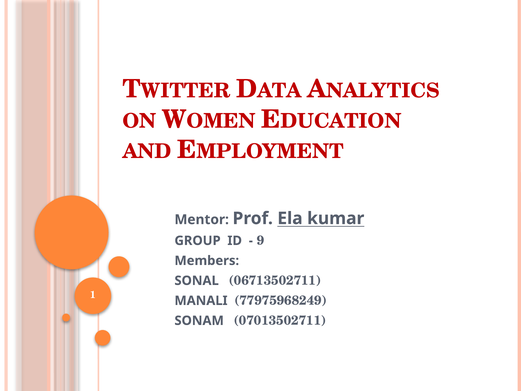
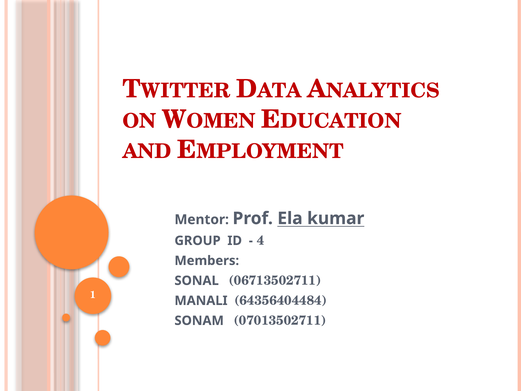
9: 9 -> 4
77975968249: 77975968249 -> 64356404484
